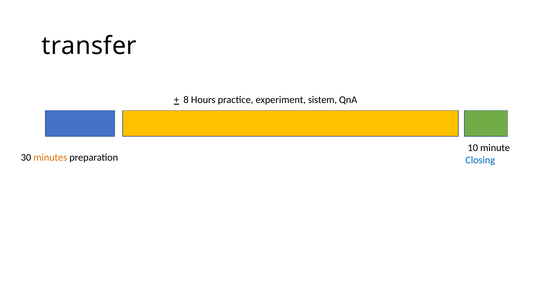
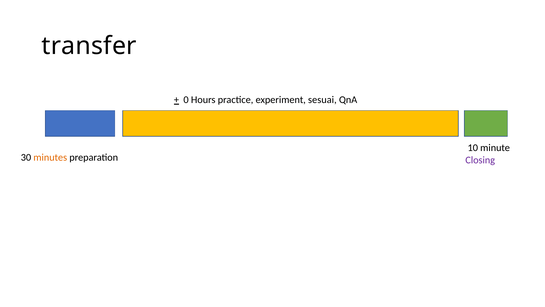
8: 8 -> 0
sistem: sistem -> sesuai
Closing colour: blue -> purple
